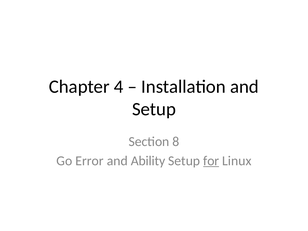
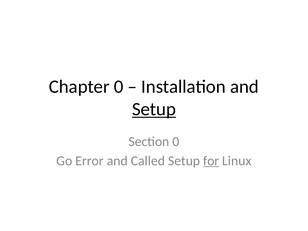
Chapter 4: 4 -> 0
Setup at (154, 109) underline: none -> present
Section 8: 8 -> 0
Ability: Ability -> Called
